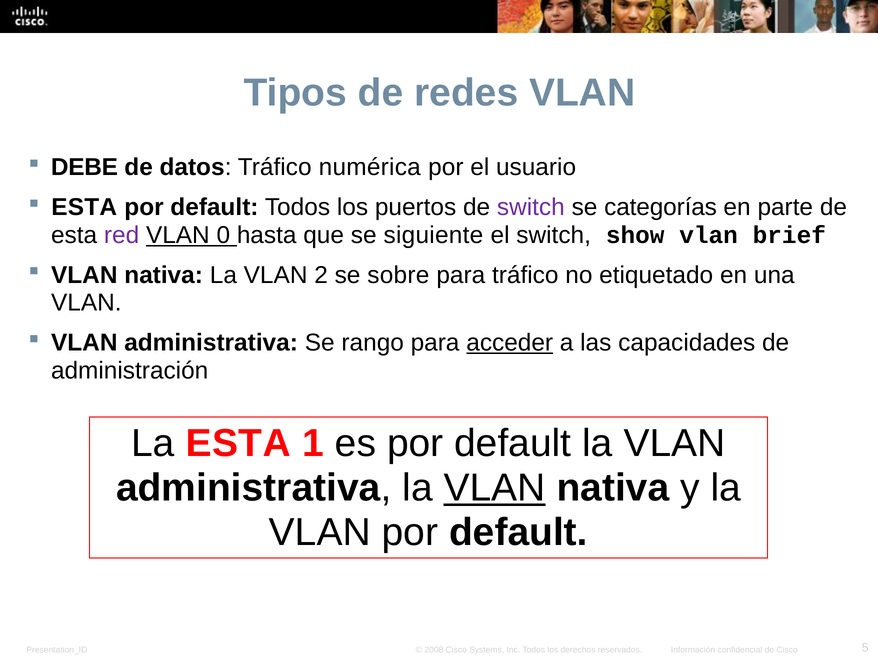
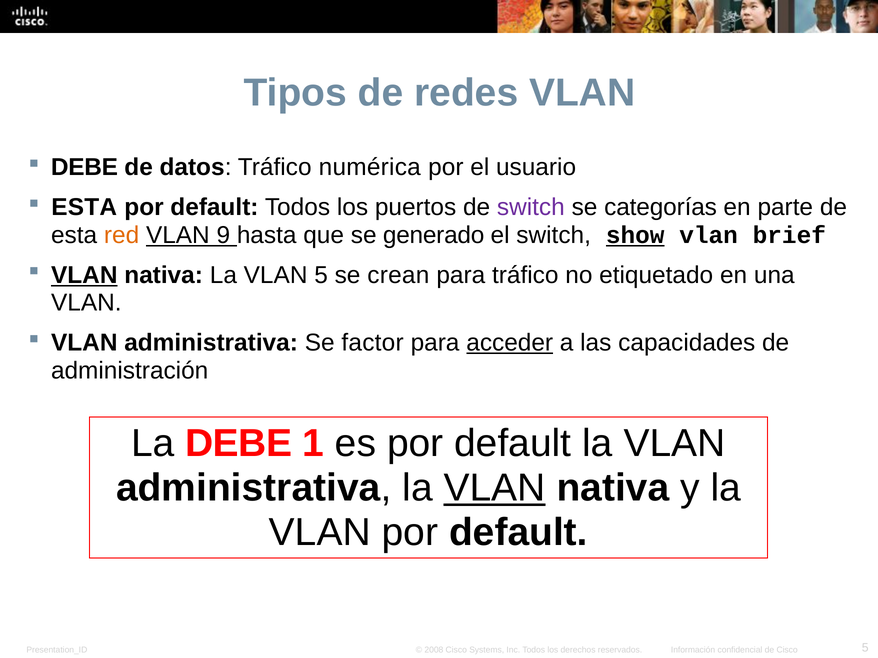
red colour: purple -> orange
0: 0 -> 9
siguiente: siguiente -> generado
show underline: none -> present
VLAN at (84, 275) underline: none -> present
VLAN 2: 2 -> 5
sobre: sobre -> crean
rango: rango -> factor
La ESTA: ESTA -> DEBE
